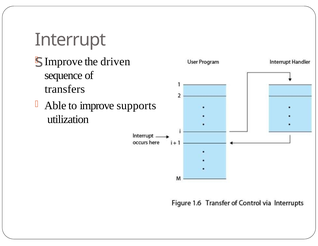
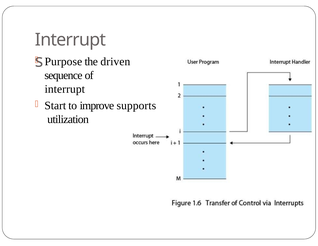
Improve at (64, 62): Improve -> Purpose
transfers at (65, 89): transfers -> interrupt
Able: Able -> Start
